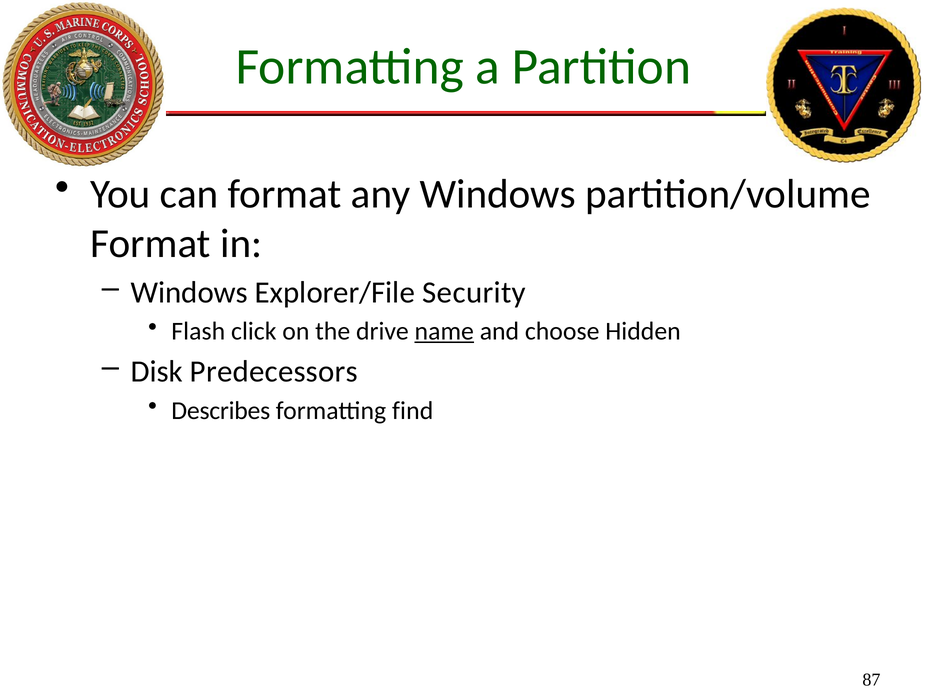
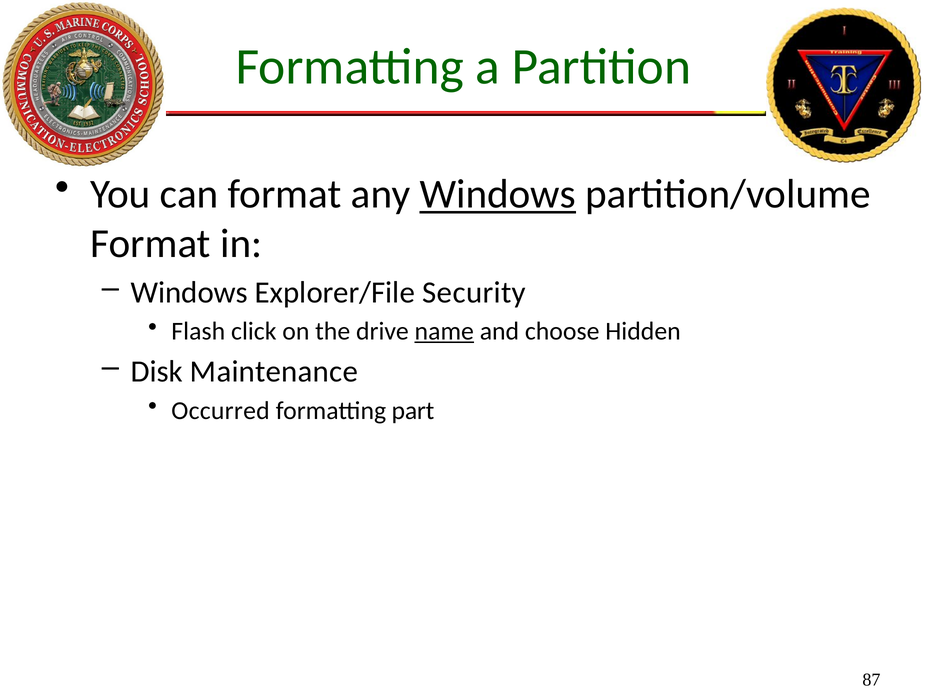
Windows at (498, 194) underline: none -> present
Predecessors: Predecessors -> Maintenance
Describes: Describes -> Occurred
find: find -> part
